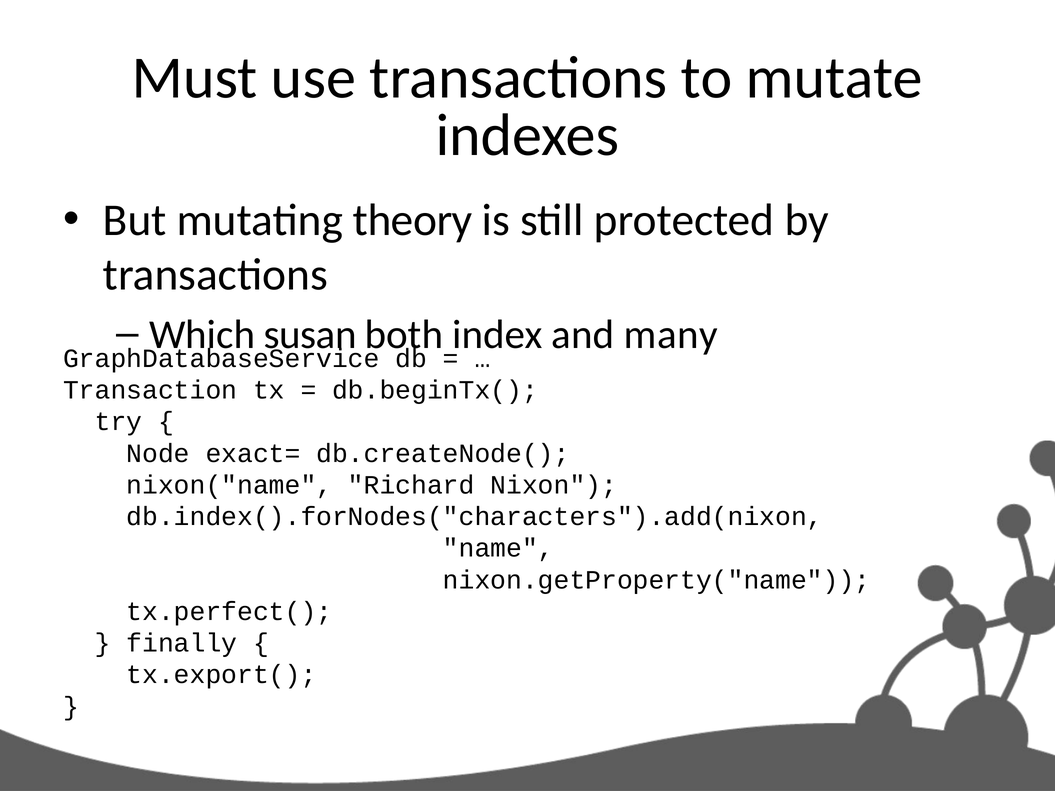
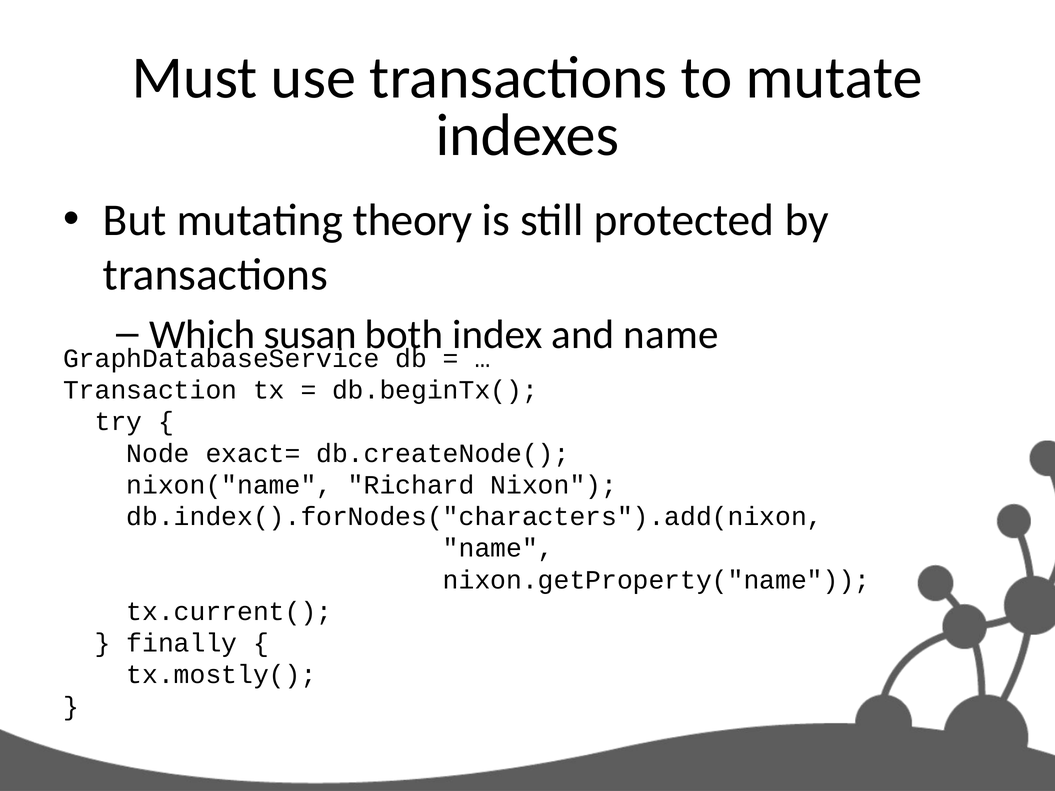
and many: many -> name
tx.perfect(: tx.perfect( -> tx.current(
tx.export(: tx.export( -> tx.mostly(
